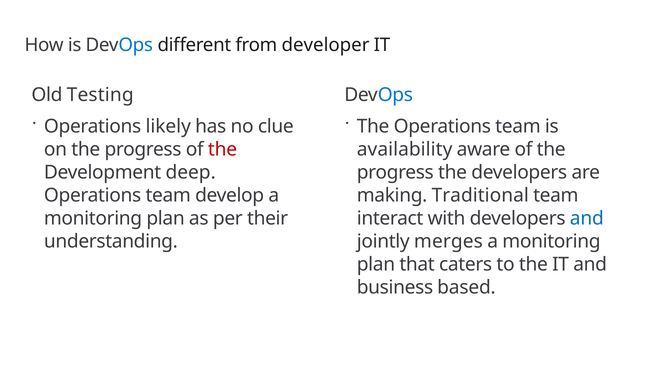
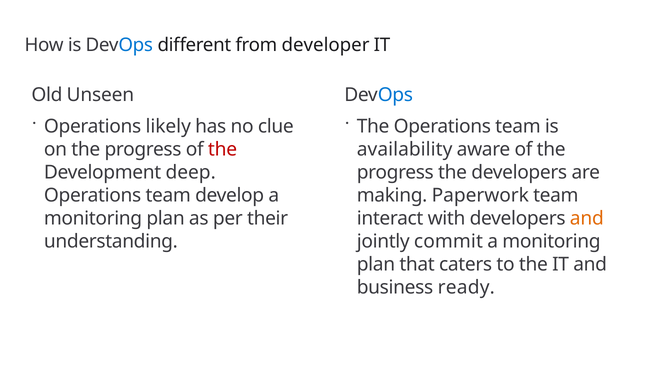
Testing: Testing -> Unseen
Traditional: Traditional -> Paperwork
and at (587, 219) colour: blue -> orange
merges: merges -> commit
based: based -> ready
